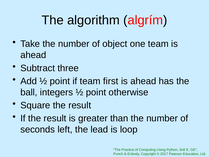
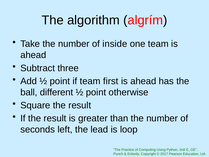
object: object -> inside
integers: integers -> different
